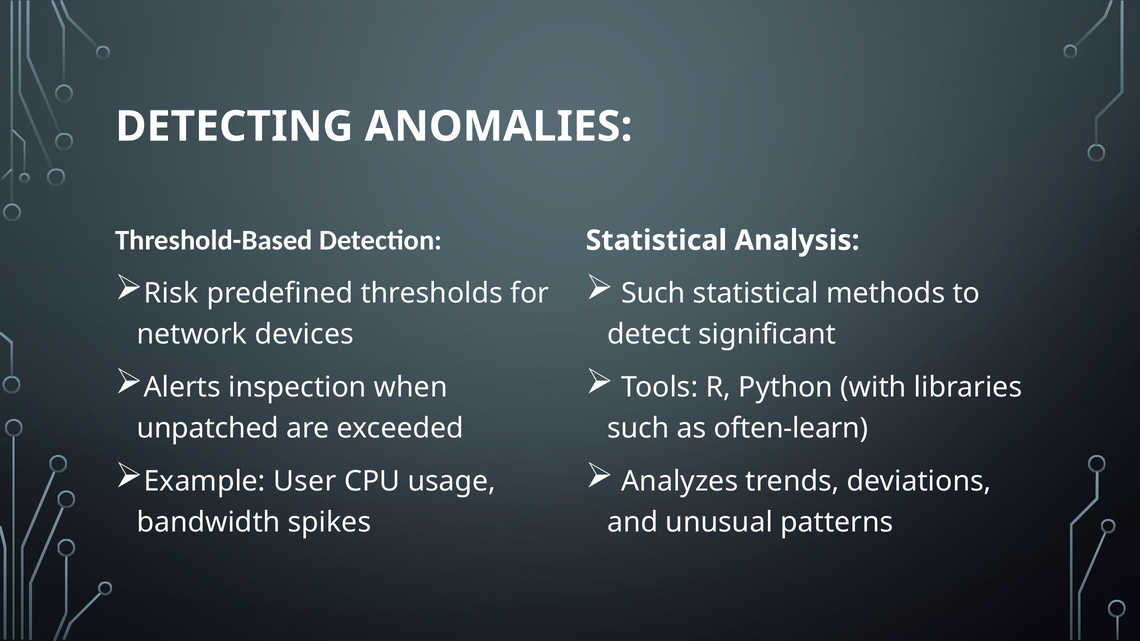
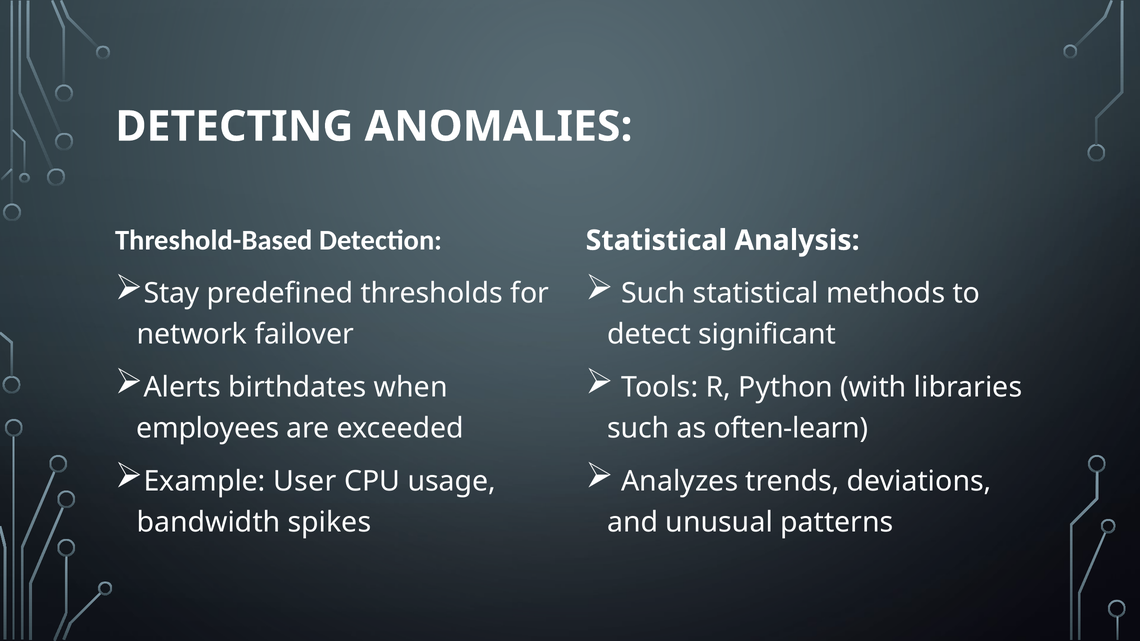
Risk: Risk -> Stay
devices: devices -> failover
inspection: inspection -> birthdates
unpatched: unpatched -> employees
